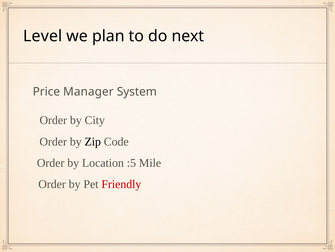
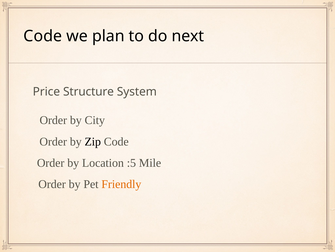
Level at (43, 36): Level -> Code
Manager: Manager -> Structure
Friendly colour: red -> orange
